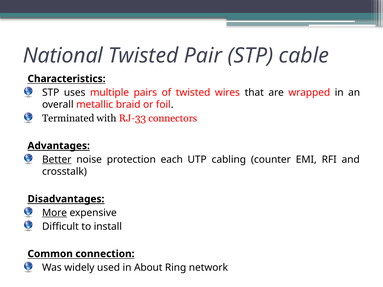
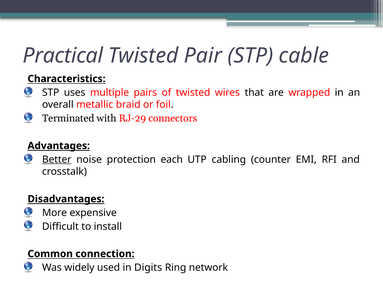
National: National -> Practical
RJ-33: RJ-33 -> RJ-29
More underline: present -> none
About: About -> Digits
